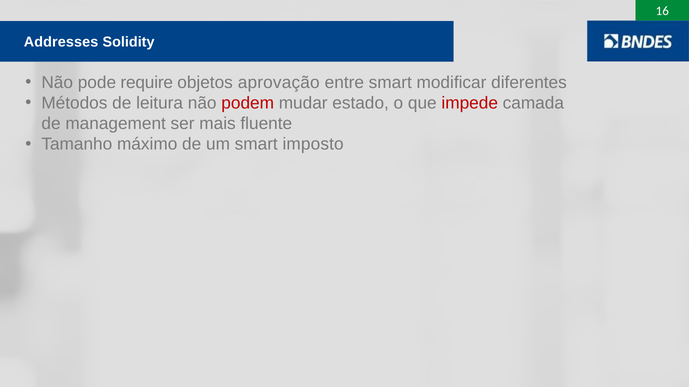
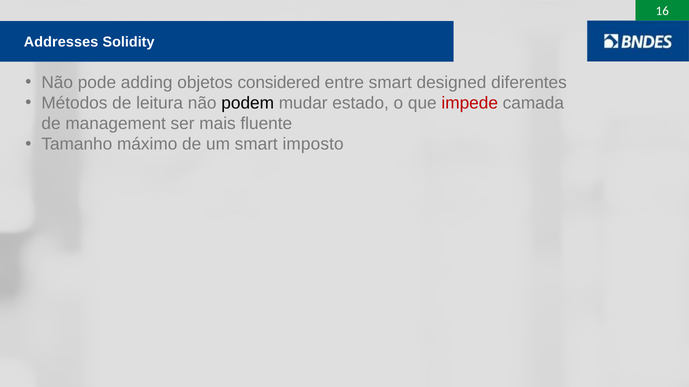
require: require -> adding
aprovação: aprovação -> considered
modificar: modificar -> designed
podem colour: red -> black
